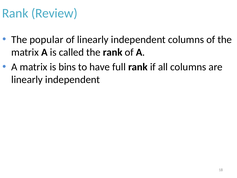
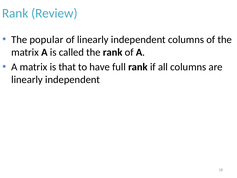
bins: bins -> that
